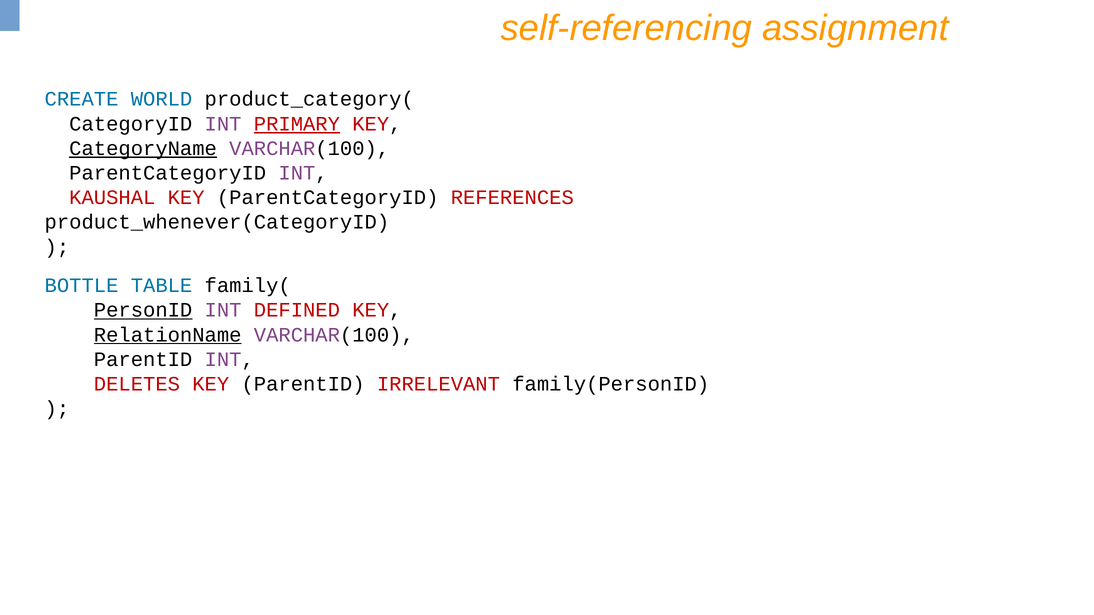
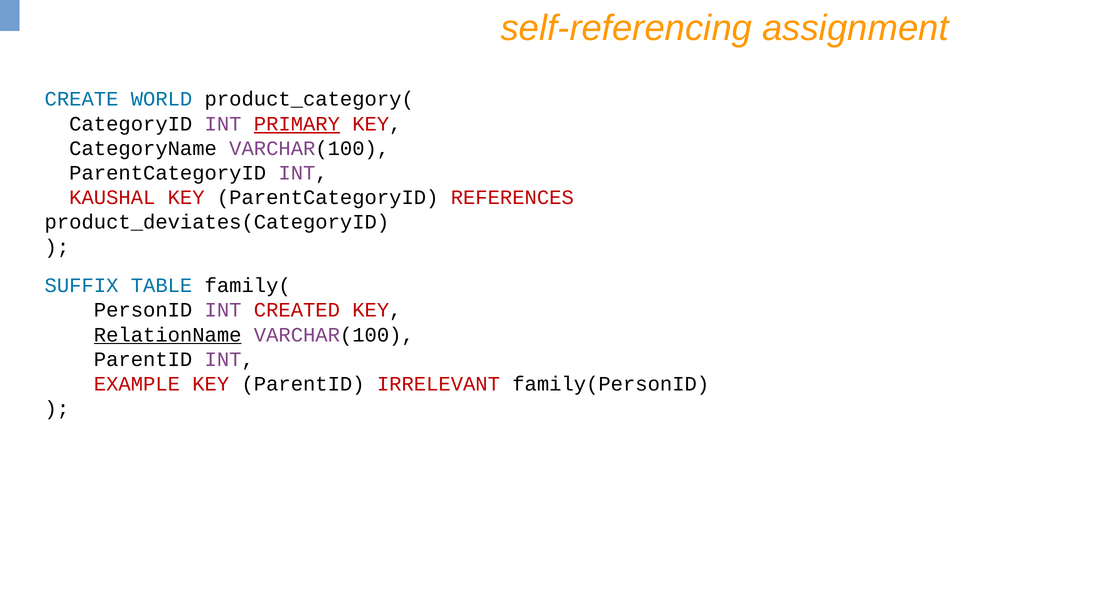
CategoryName underline: present -> none
product_whenever(CategoryID: product_whenever(CategoryID -> product_deviates(CategoryID
BOTTLE: BOTTLE -> SUFFIX
PersonID underline: present -> none
DEFINED: DEFINED -> CREATED
DELETES: DELETES -> EXAMPLE
